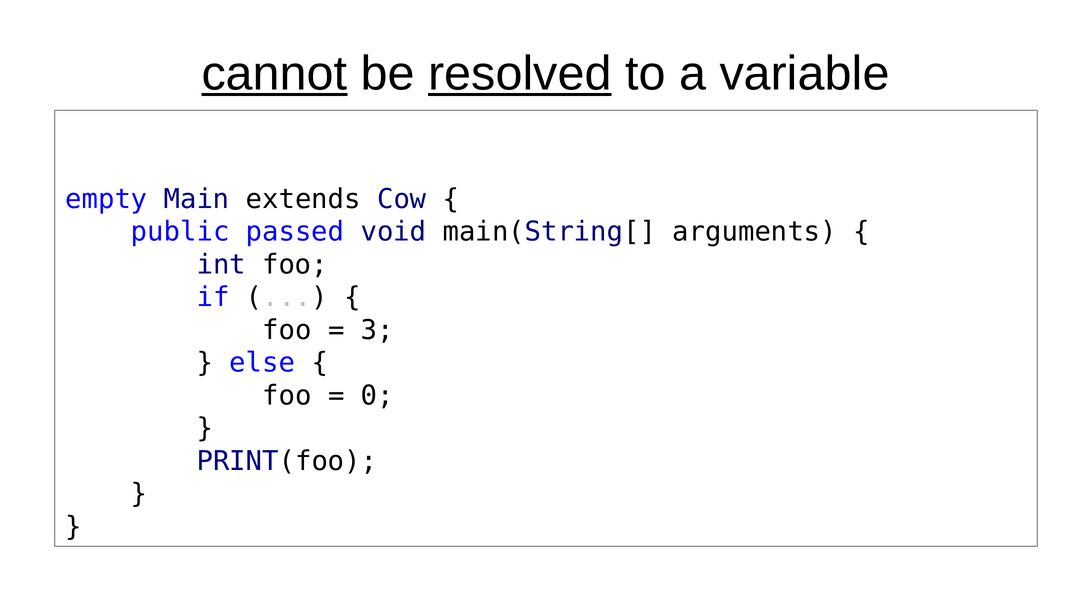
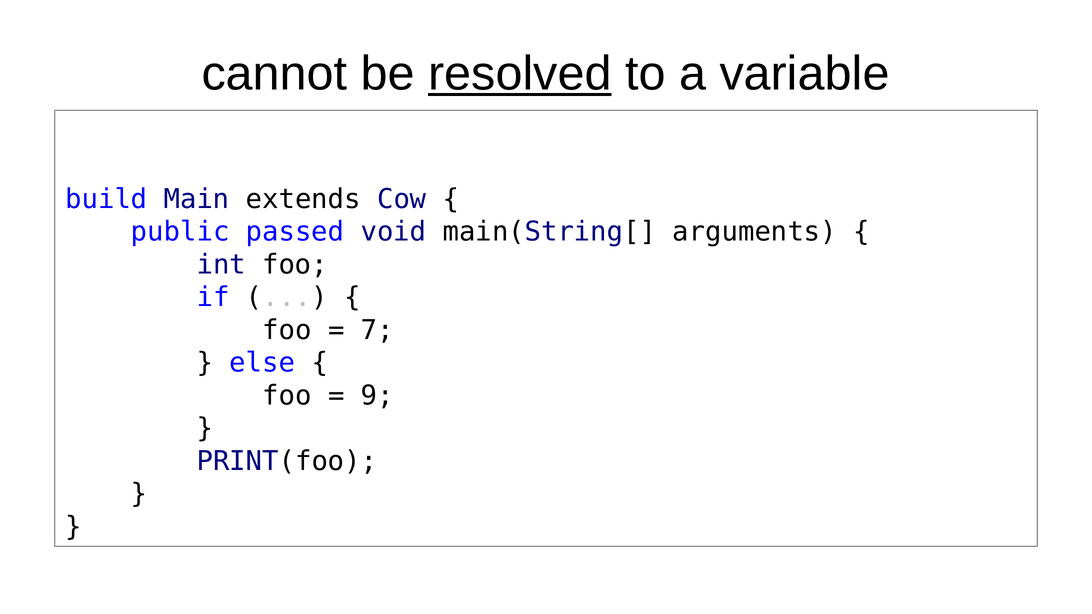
cannot underline: present -> none
empty: empty -> build
3: 3 -> 7
0: 0 -> 9
